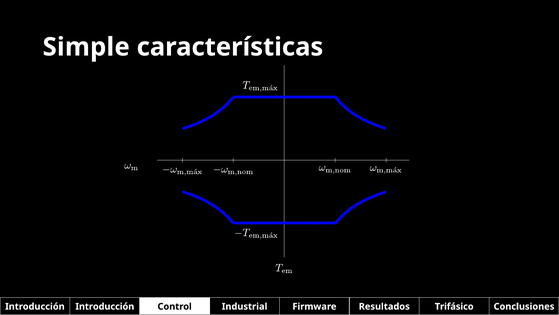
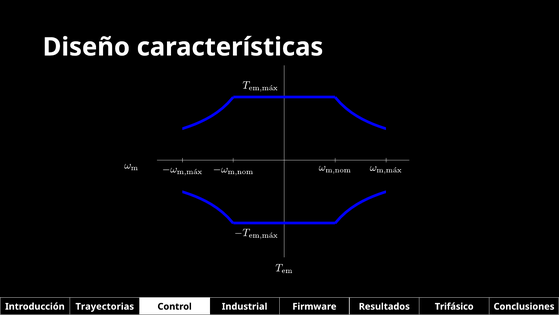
Simple: Simple -> Diseño
Introducción Introducción: Introducción -> Trayectorias
